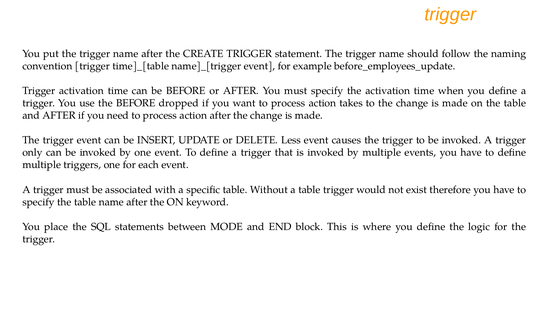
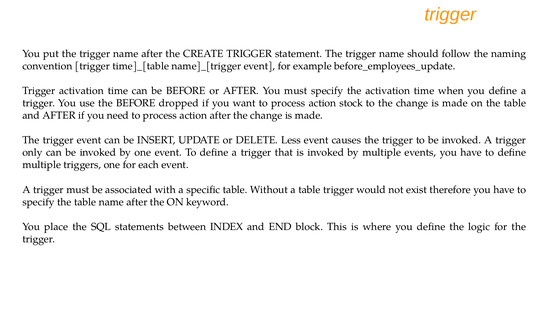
takes: takes -> stock
MODE: MODE -> INDEX
